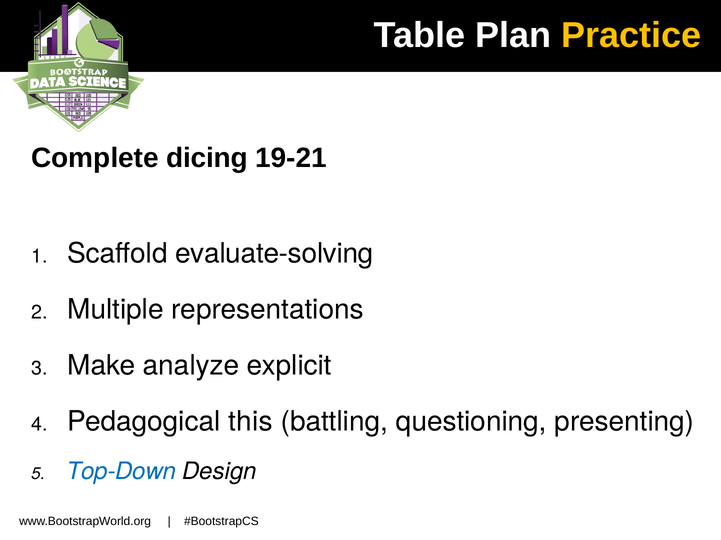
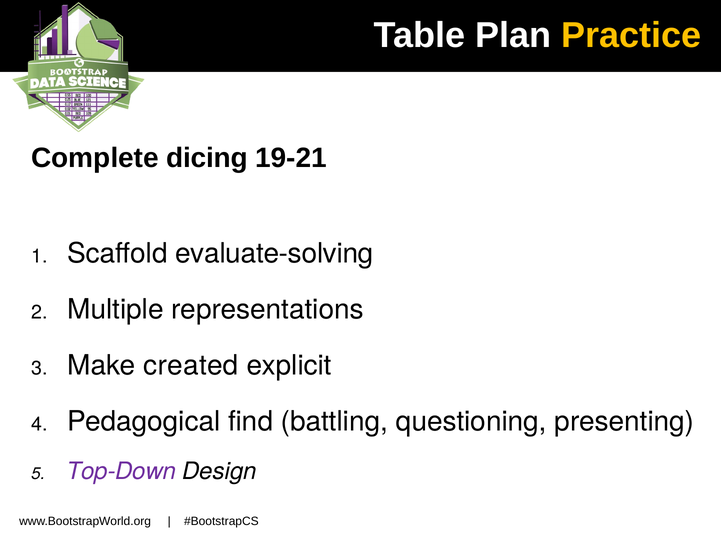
analyze: analyze -> created
this: this -> find
Top-Down colour: blue -> purple
